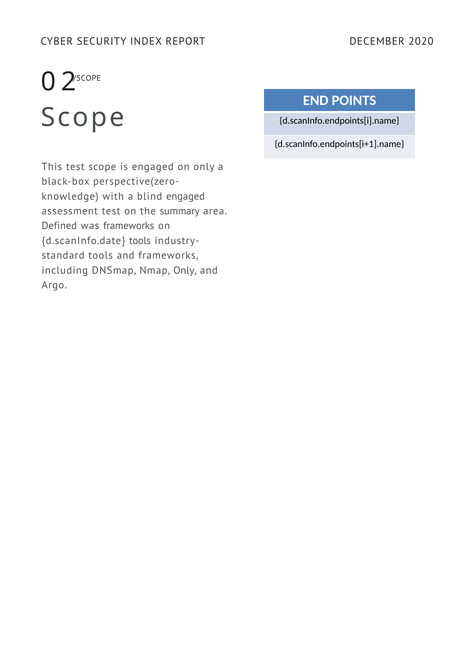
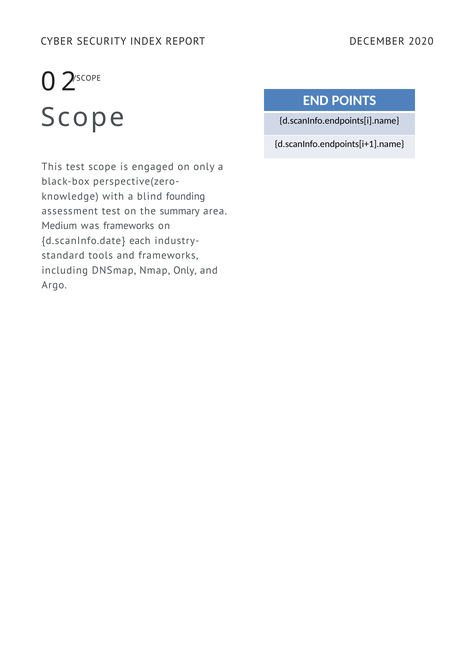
blind engaged: engaged -> founding
Defined: Defined -> Medium
d.scanInfo.date tools: tools -> each
